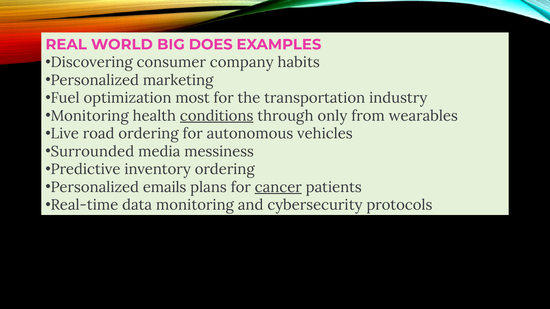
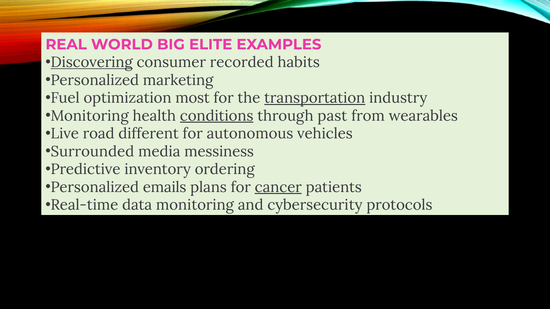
DOES: DOES -> ELITE
Discovering underline: none -> present
company: company -> recorded
transportation underline: none -> present
only: only -> past
road ordering: ordering -> different
